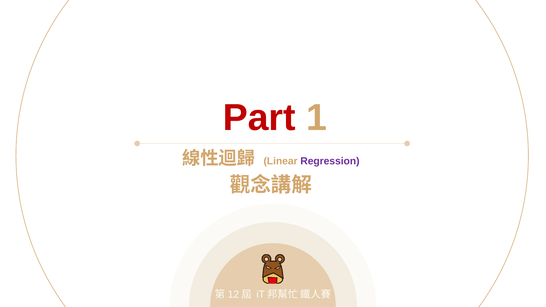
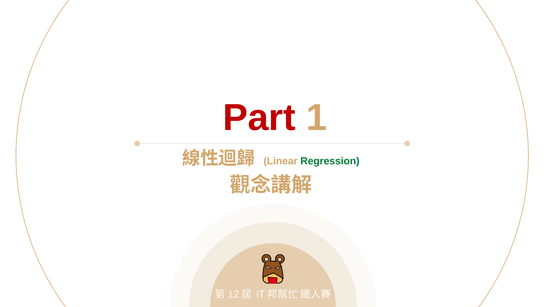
Regression colour: purple -> green
